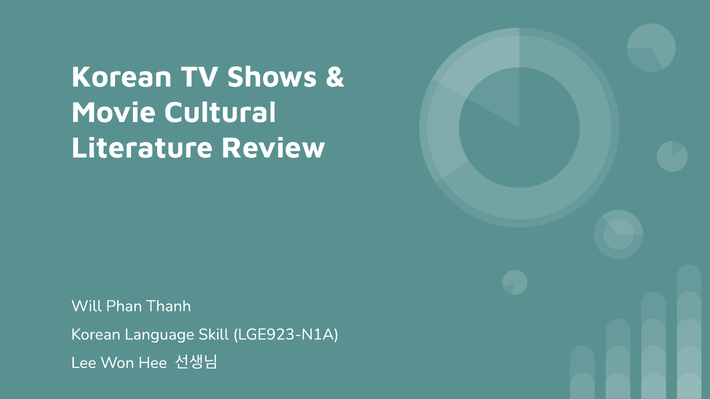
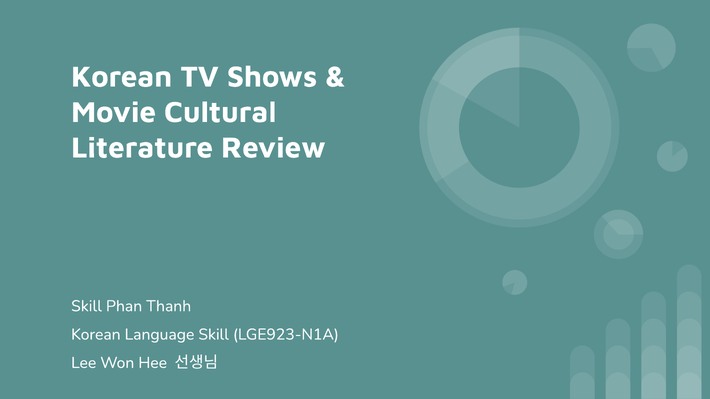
Will at (86, 306): Will -> Skill
